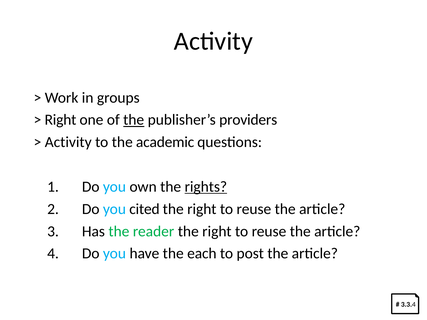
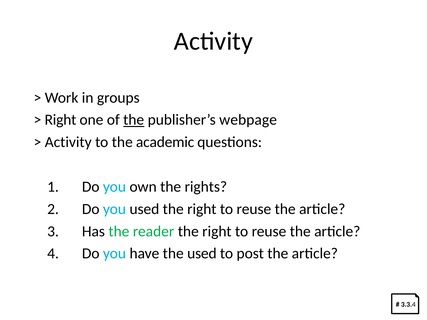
providers: providers -> webpage
rights underline: present -> none
you cited: cited -> used
the each: each -> used
